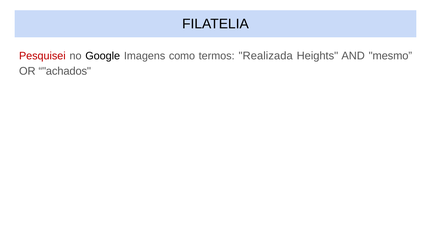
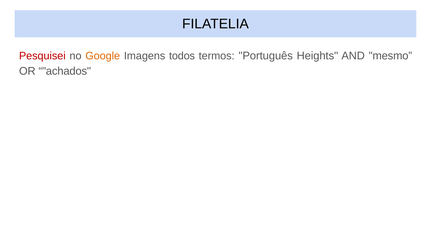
Google colour: black -> orange
como: como -> todos
Realizada: Realizada -> Português
